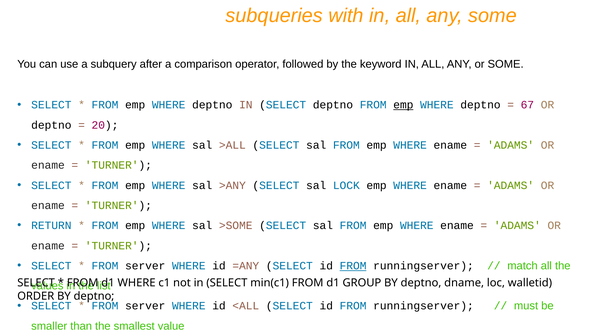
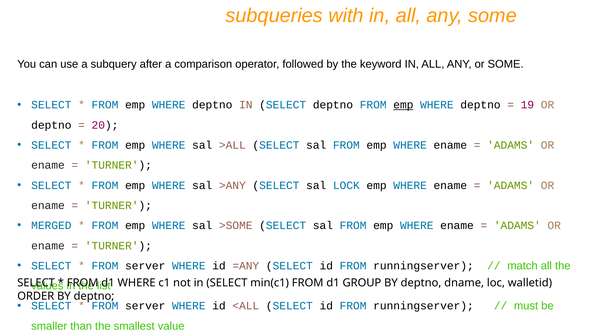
67: 67 -> 19
RETURN: RETURN -> MERGED
FROM at (353, 266) underline: present -> none
